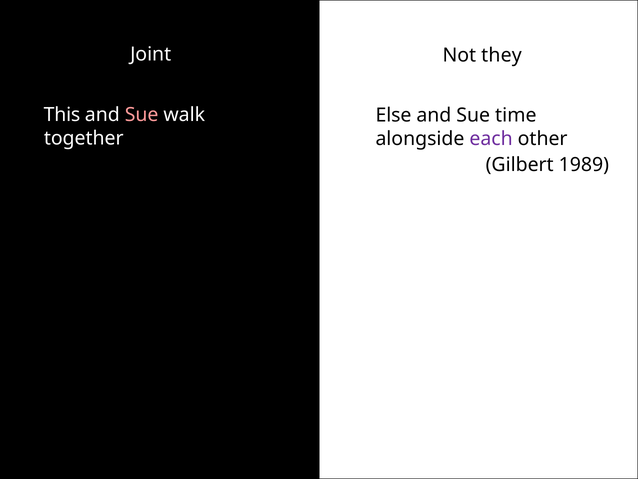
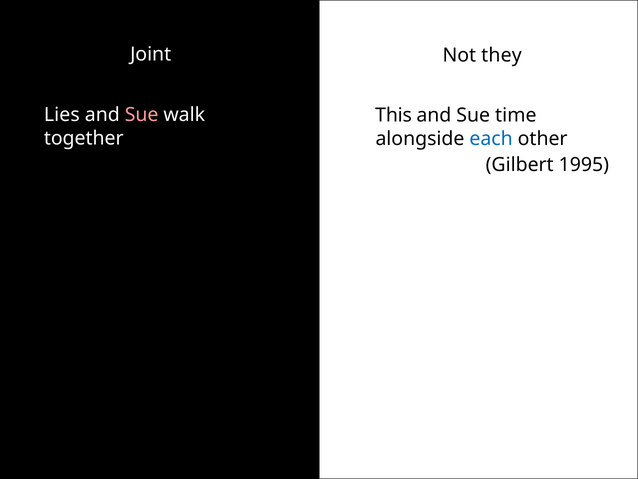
This: This -> Lies
Else: Else -> This
each colour: purple -> blue
1989: 1989 -> 1995
